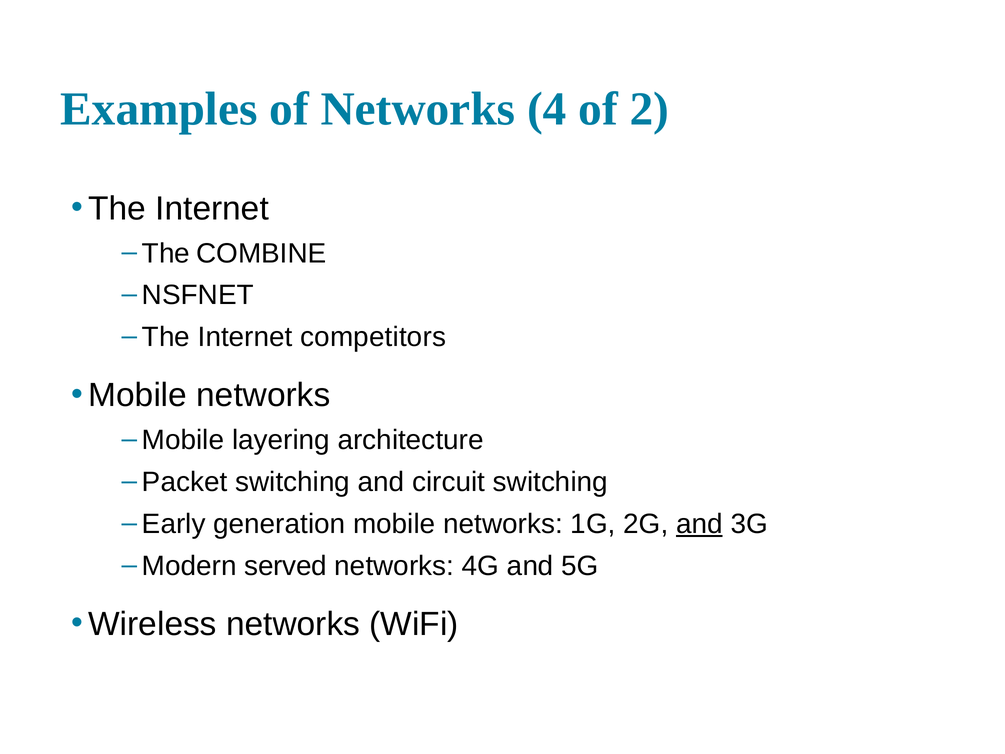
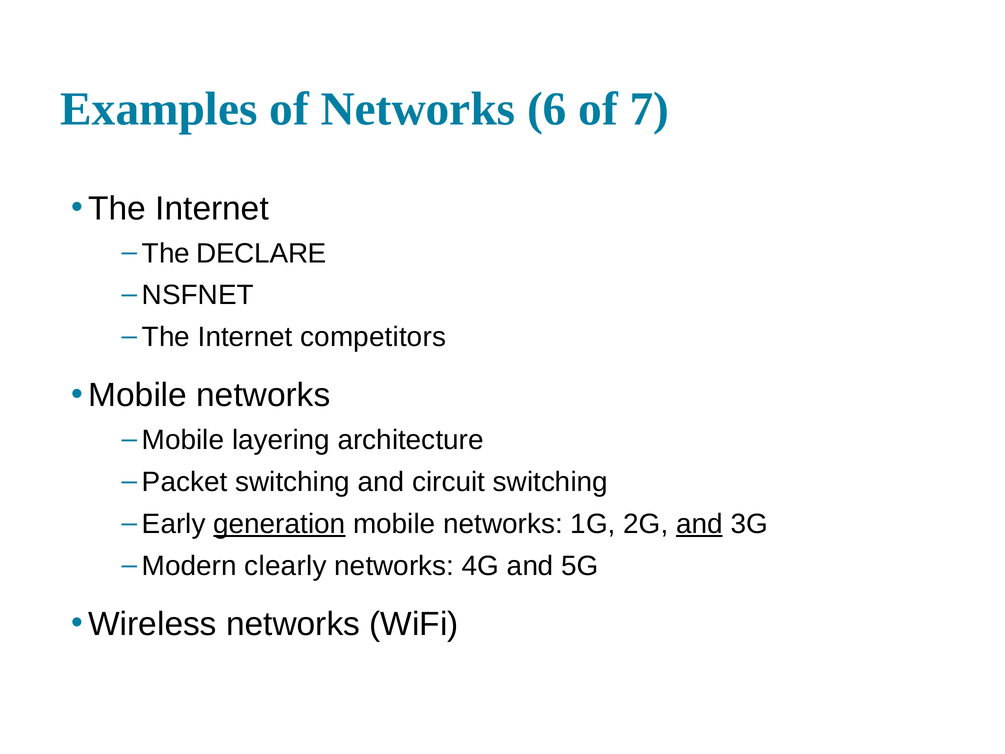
4: 4 -> 6
2: 2 -> 7
COMBINE: COMBINE -> DECLARE
generation underline: none -> present
served: served -> clearly
